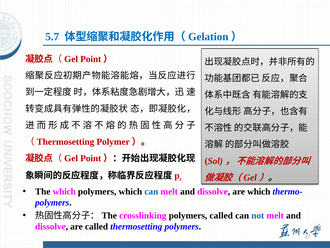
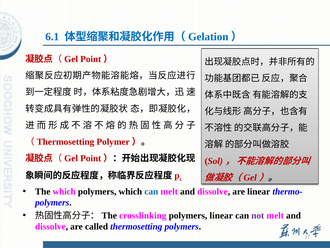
5.7: 5.7 -> 6.1
are which: which -> linear
polymers called: called -> linear
not colour: blue -> purple
